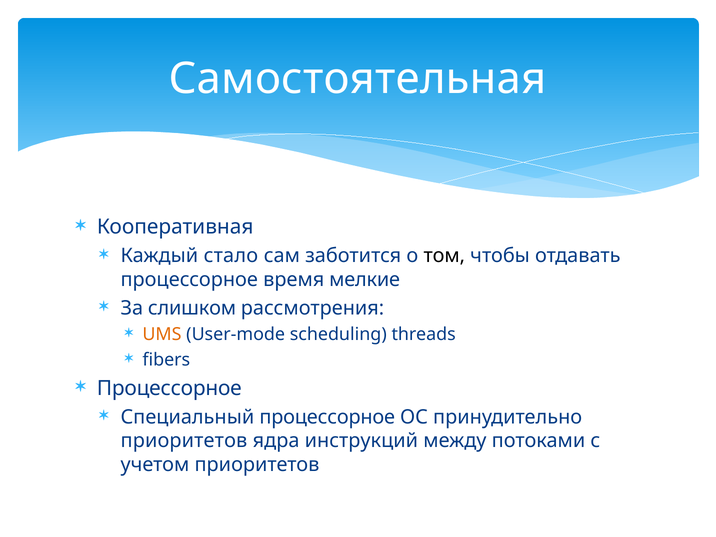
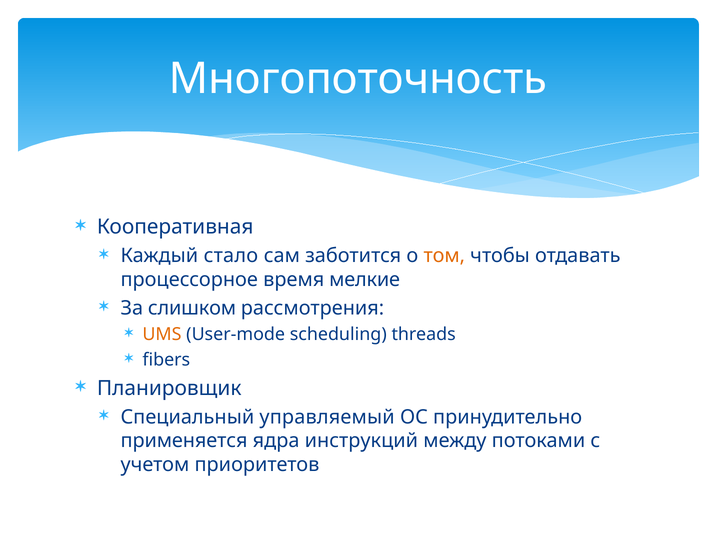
Самостоятельная: Самостоятельная -> Многопоточность
том colour: black -> orange
Процессорное at (169, 388): Процессорное -> Планировщик
Специальный процессорное: процессорное -> управляемый
приоритетов at (184, 441): приоритетов -> применяется
